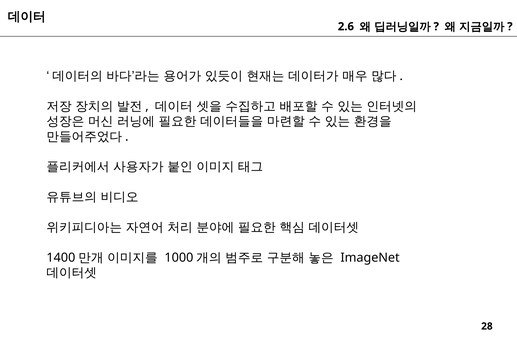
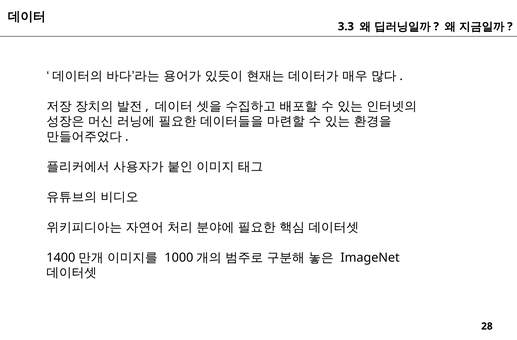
2.6: 2.6 -> 3.3
